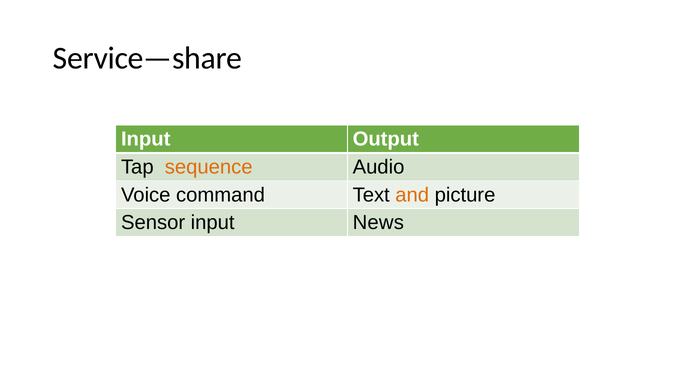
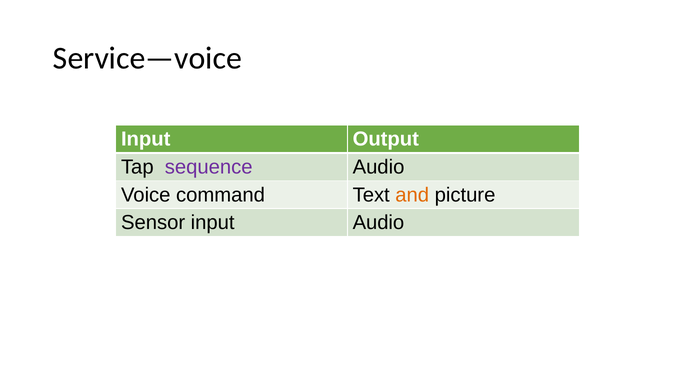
Service—share: Service—share -> Service—voice
sequence colour: orange -> purple
input News: News -> Audio
